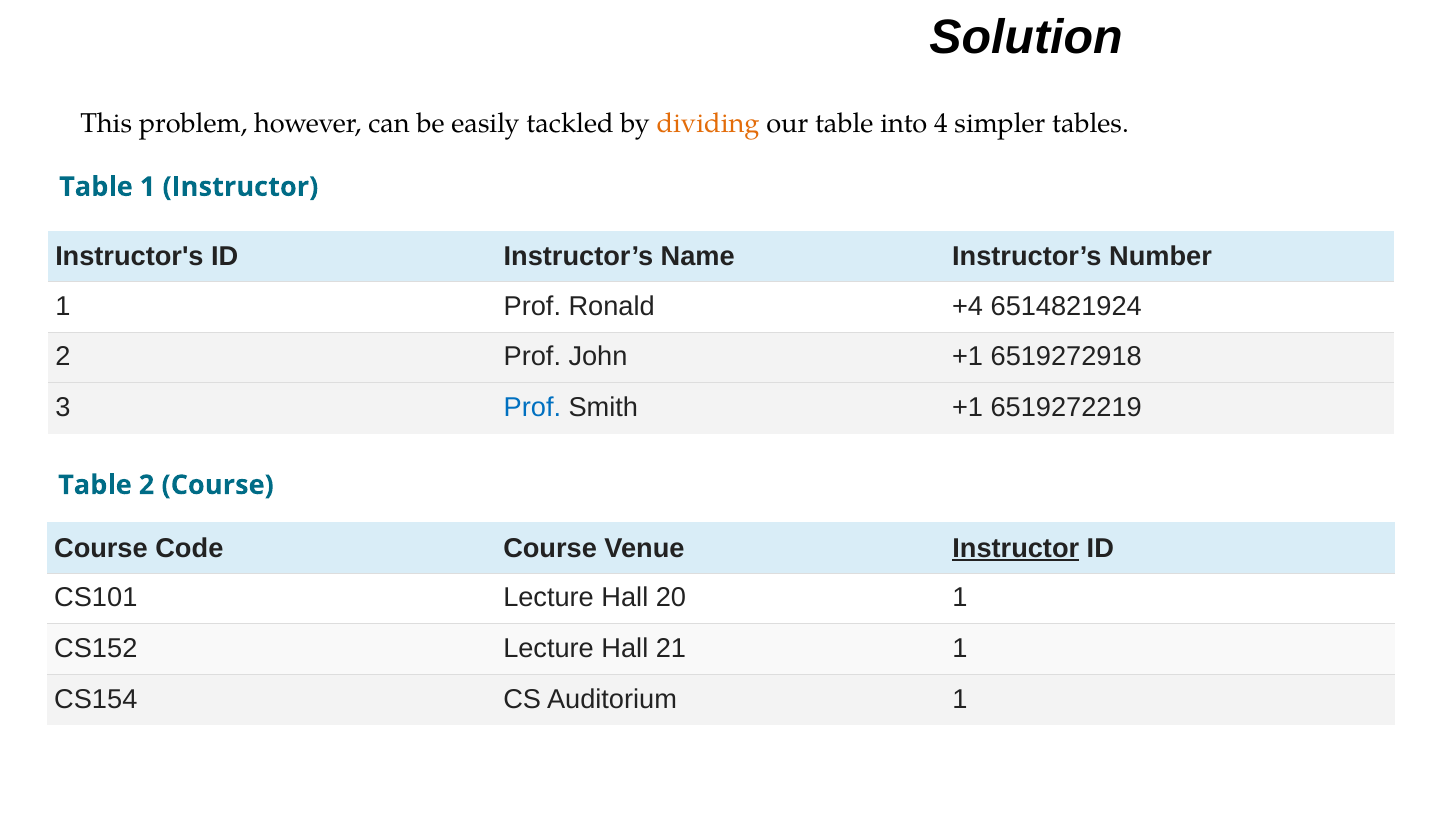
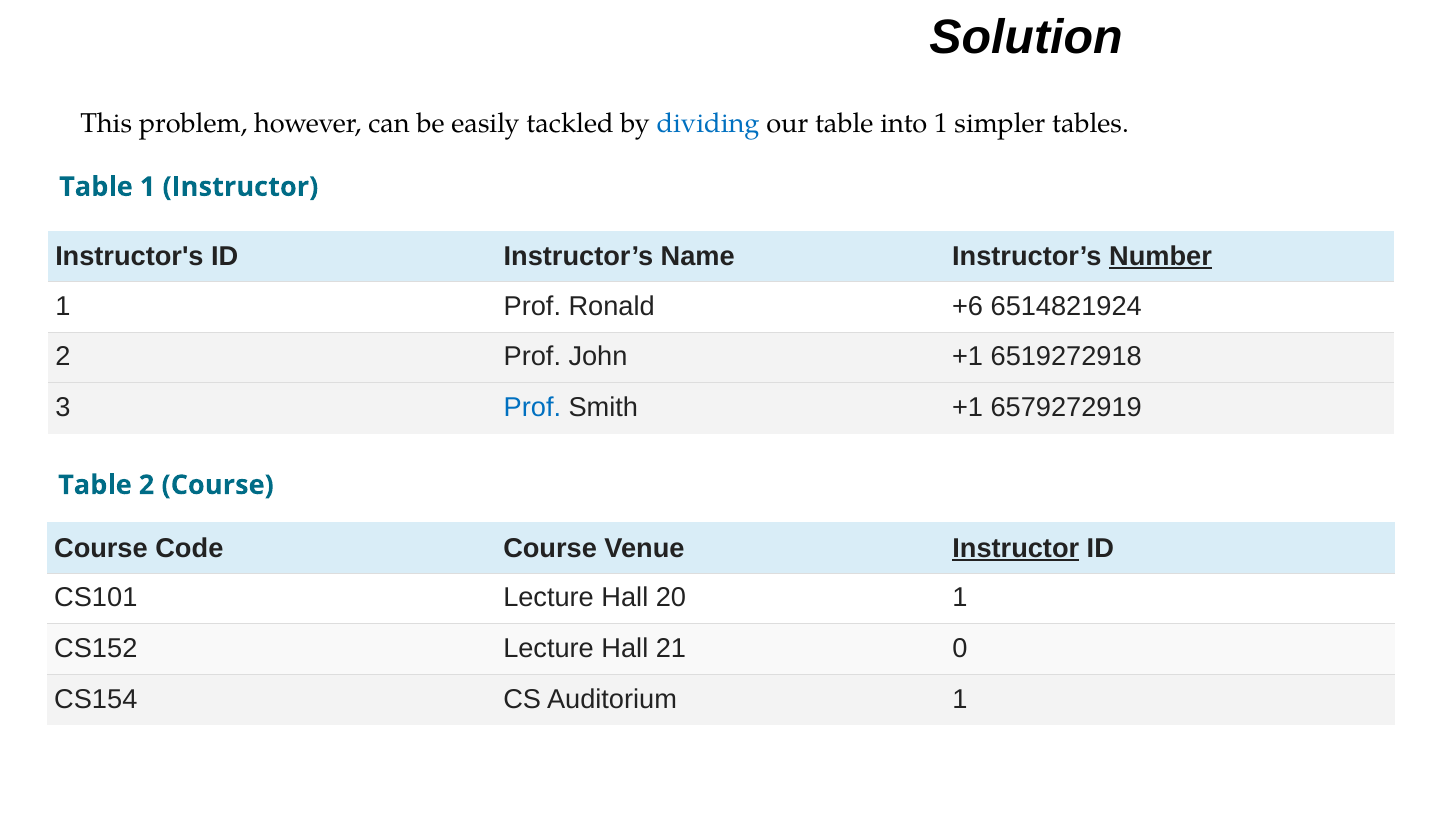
dividing colour: orange -> blue
into 4: 4 -> 1
Number underline: none -> present
+4: +4 -> +6
6519272219: 6519272219 -> 6579272919
21 1: 1 -> 0
